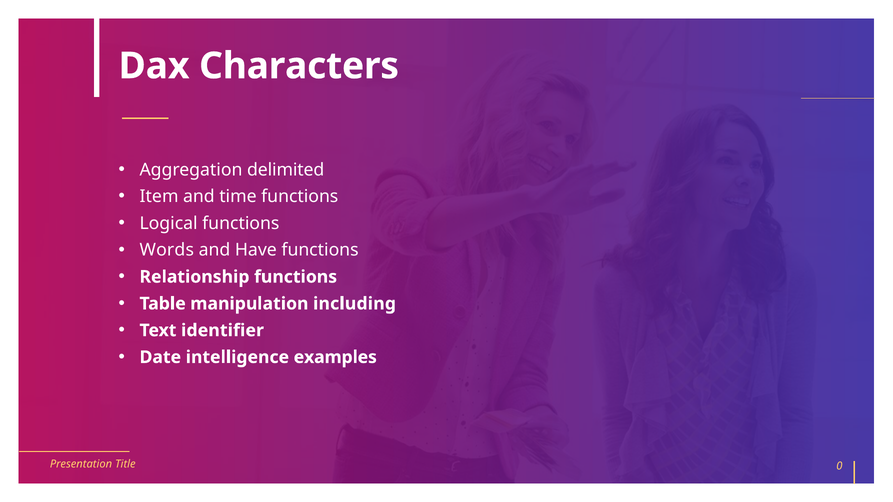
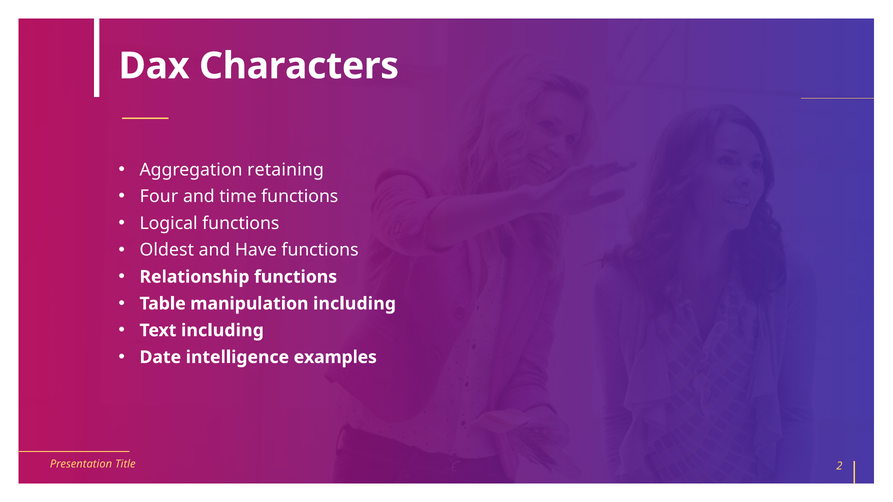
delimited: delimited -> retaining
Item: Item -> Four
Words: Words -> Oldest
Text identifier: identifier -> including
0: 0 -> 2
